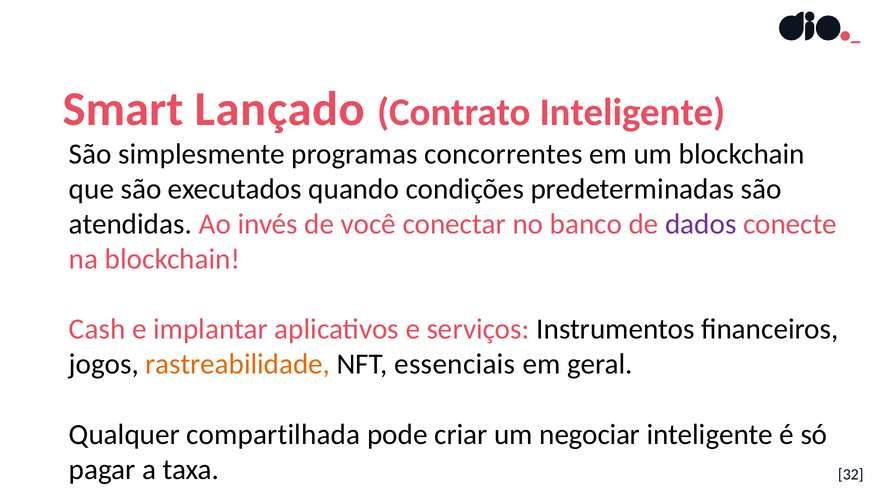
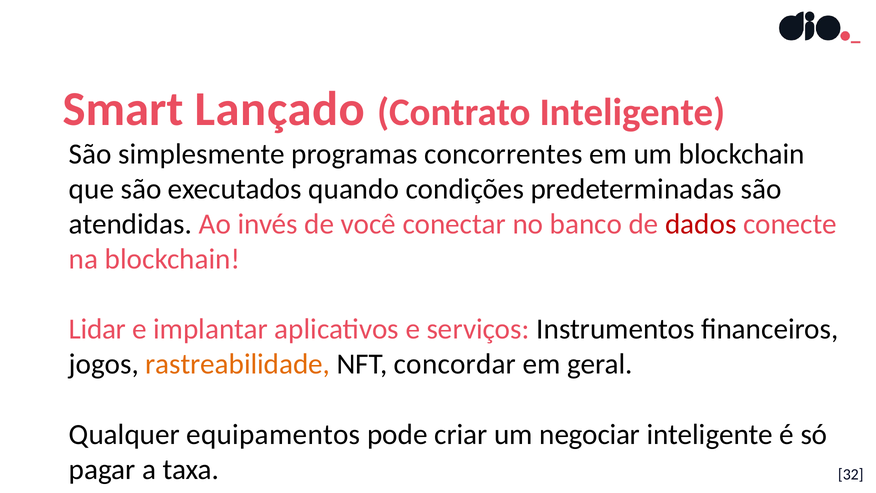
dados colour: purple -> red
Cash: Cash -> Lidar
essenciais: essenciais -> concordar
compartilhada: compartilhada -> equipamentos
